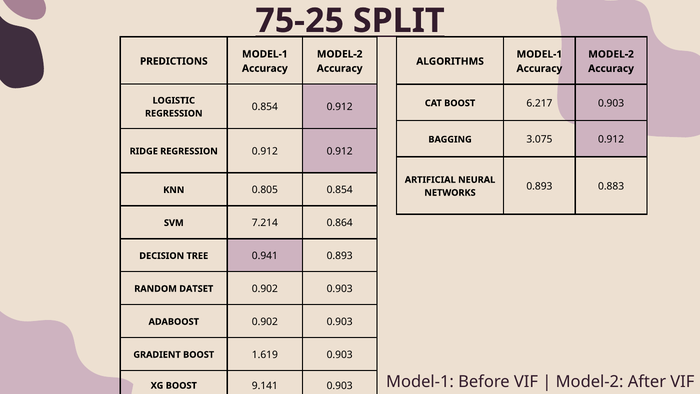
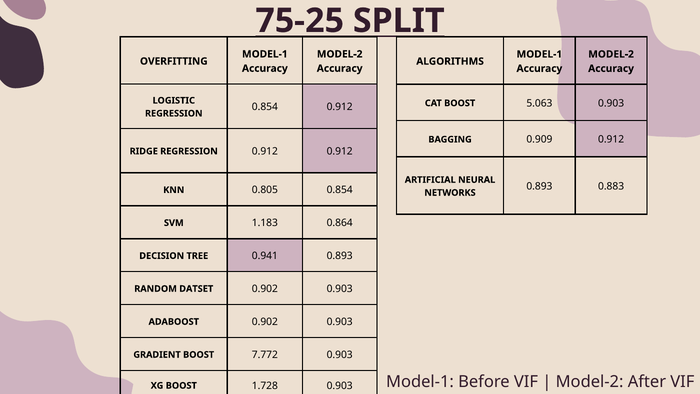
PREDICTIONS: PREDICTIONS -> OVERFITTING
6.217: 6.217 -> 5.063
3.075: 3.075 -> 0.909
7.214: 7.214 -> 1.183
1.619: 1.619 -> 7.772
9.141: 9.141 -> 1.728
